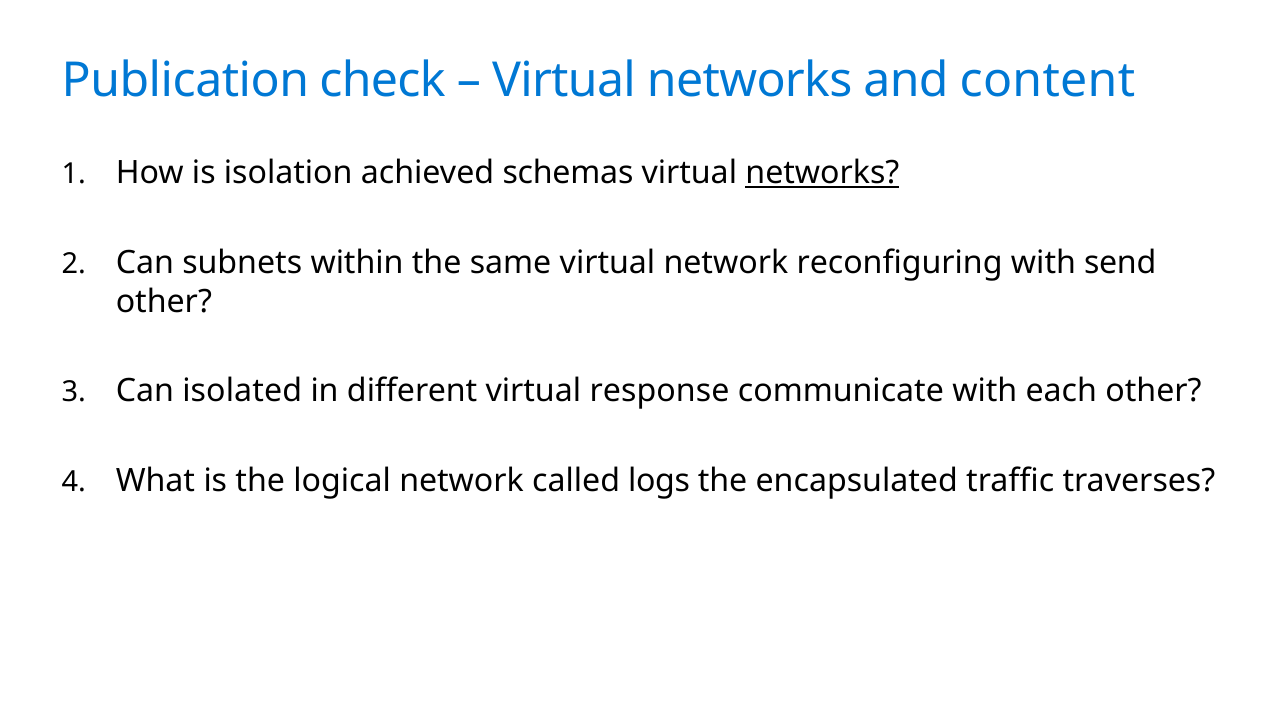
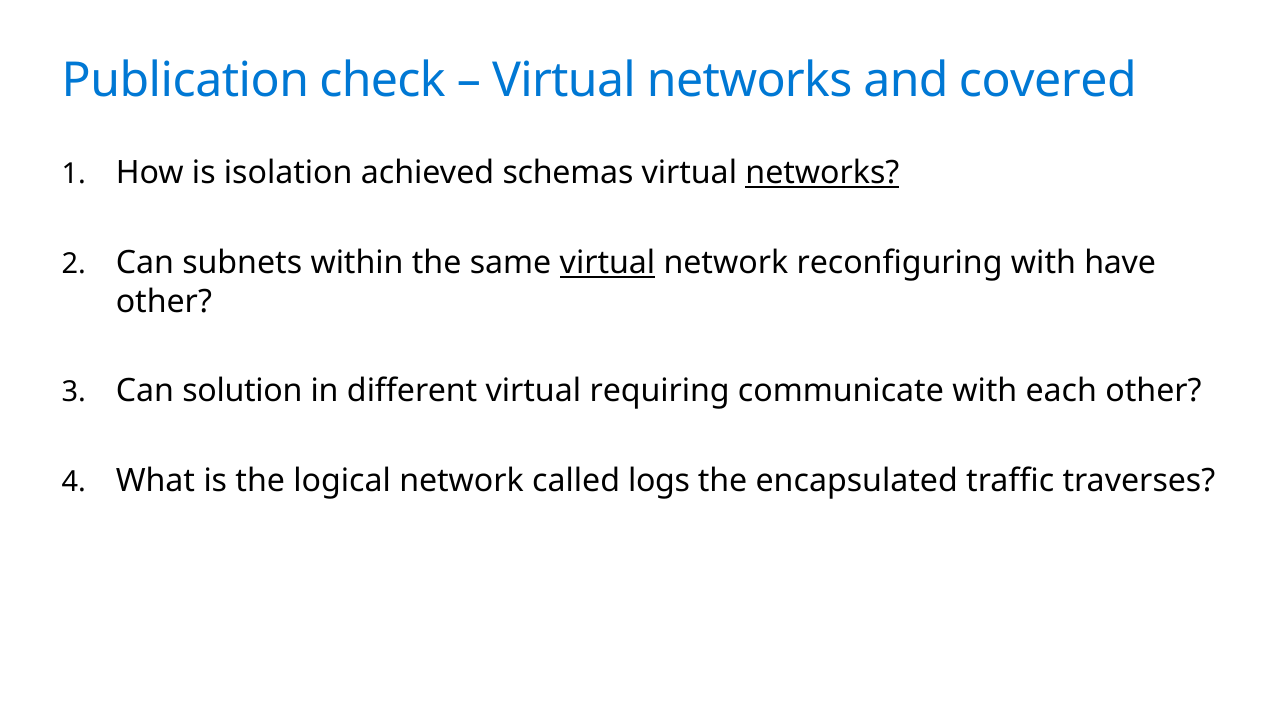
content: content -> covered
virtual at (607, 263) underline: none -> present
send: send -> have
isolated: isolated -> solution
response: response -> requiring
